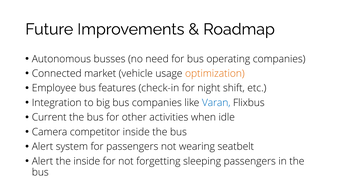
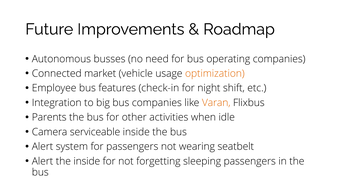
Varan colour: blue -> orange
Current: Current -> Parents
competitor: competitor -> serviceable
